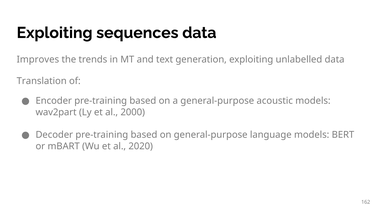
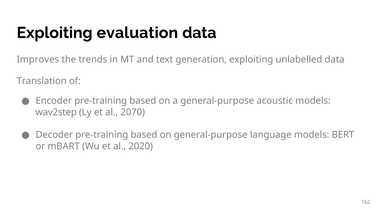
sequences: sequences -> evaluation
wav2part: wav2part -> wav2step
2000: 2000 -> 2070
